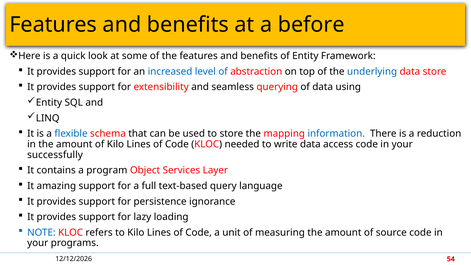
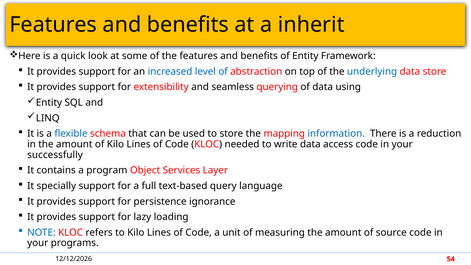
before: before -> inherit
amazing: amazing -> specially
